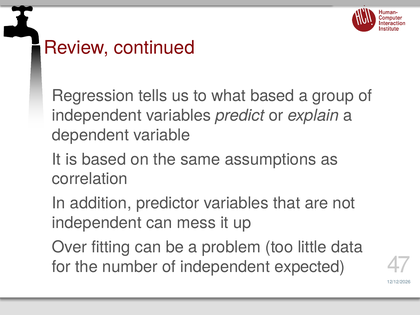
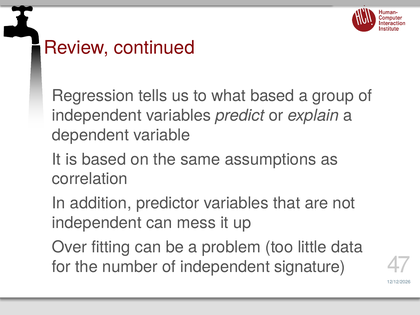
expected: expected -> signature
